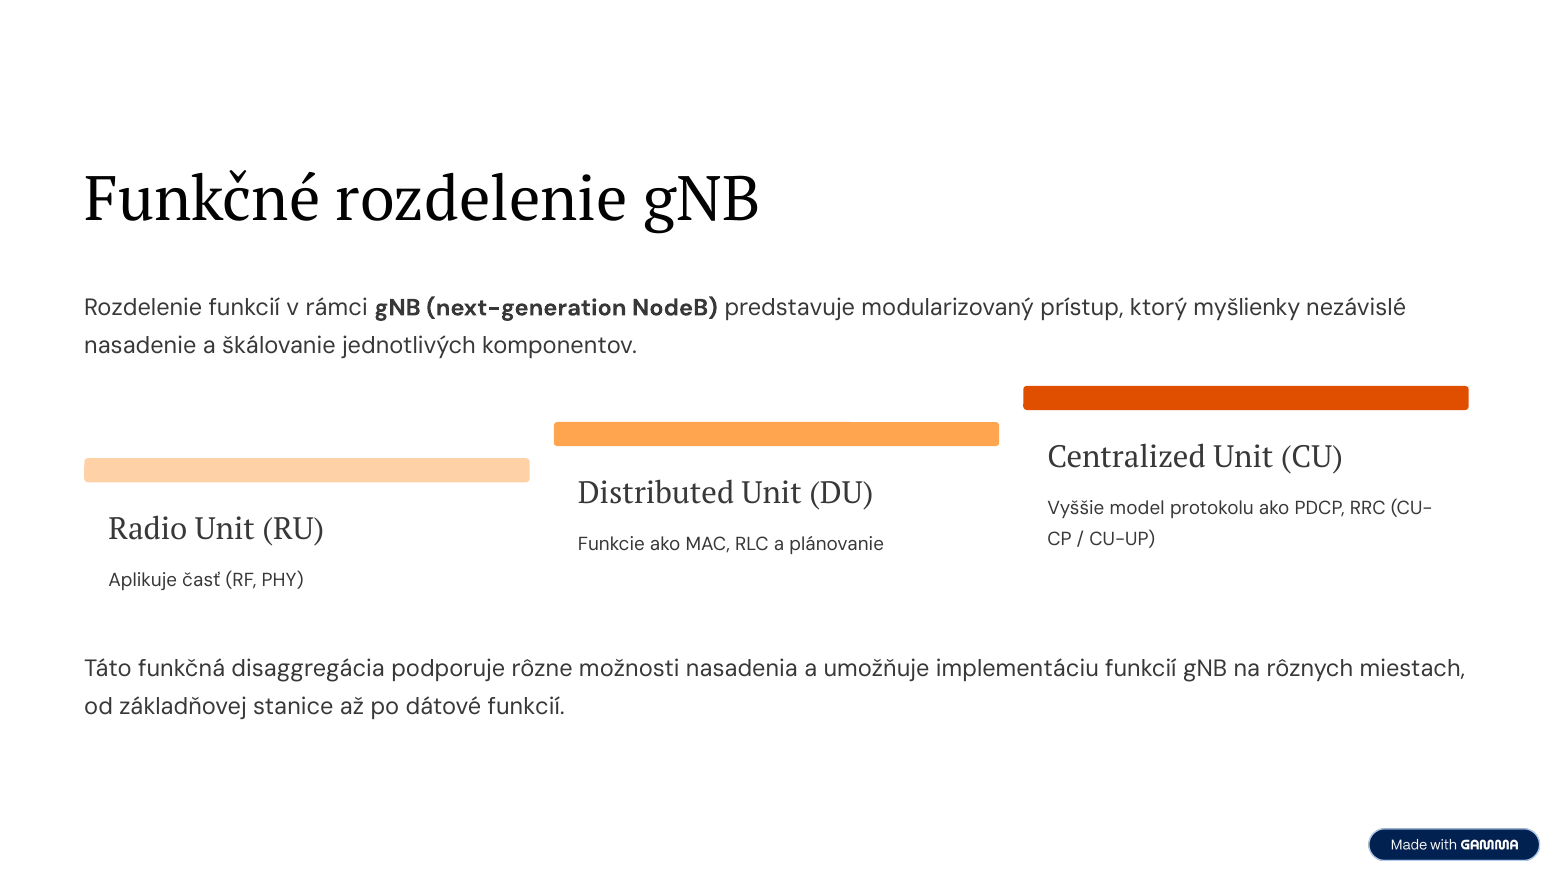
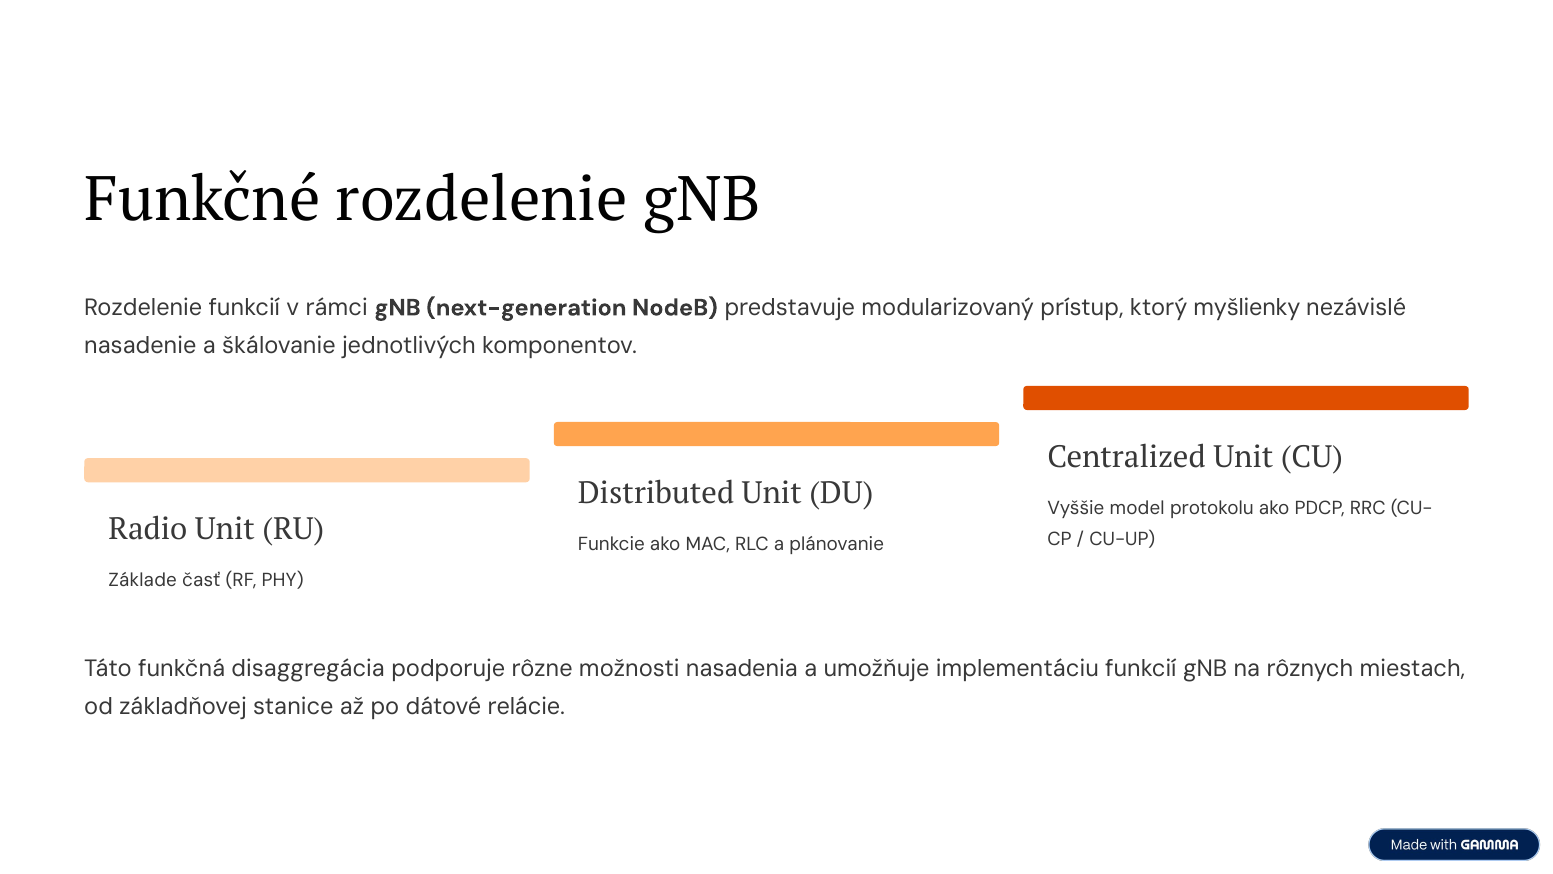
Aplikuje: Aplikuje -> Základe
dátové funkcií: funkcií -> relácie
